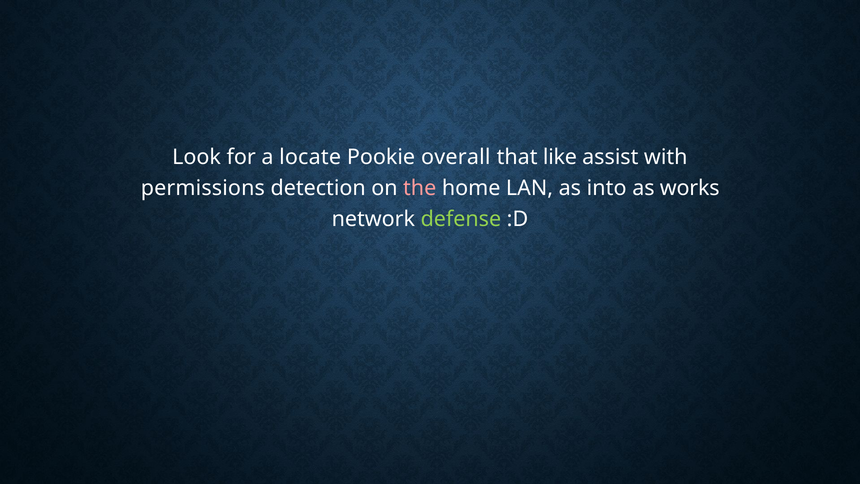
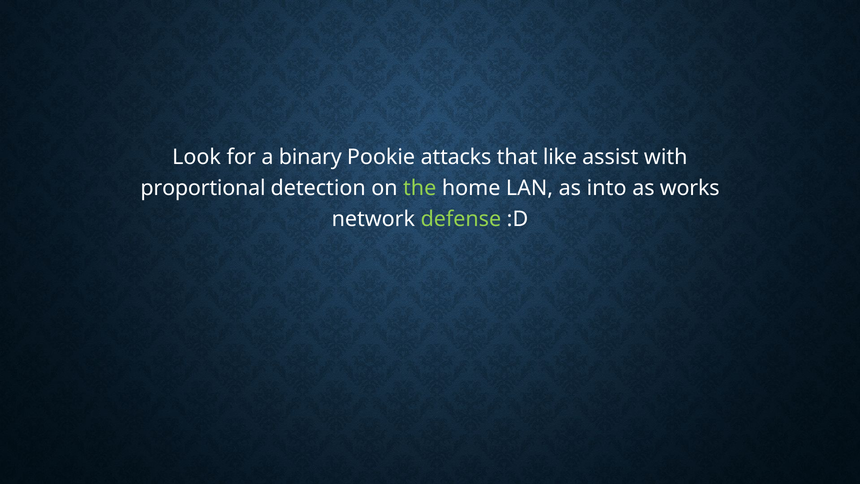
locate: locate -> binary
overall: overall -> attacks
permissions: permissions -> proportional
the colour: pink -> light green
